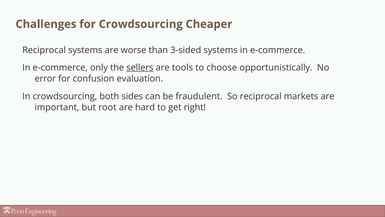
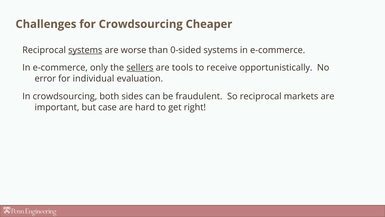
systems at (85, 50) underline: none -> present
3-sided: 3-sided -> 0-sided
choose: choose -> receive
confusion: confusion -> individual
root: root -> case
